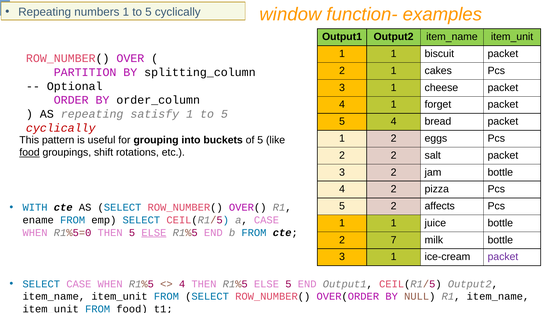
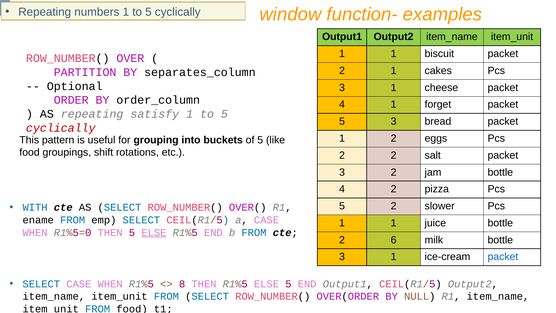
splitting_column: splitting_column -> separates_column
5 4: 4 -> 3
food at (30, 152) underline: present -> none
affects: affects -> slower
7: 7 -> 6
packet at (503, 257) colour: purple -> blue
4 at (182, 284): 4 -> 8
